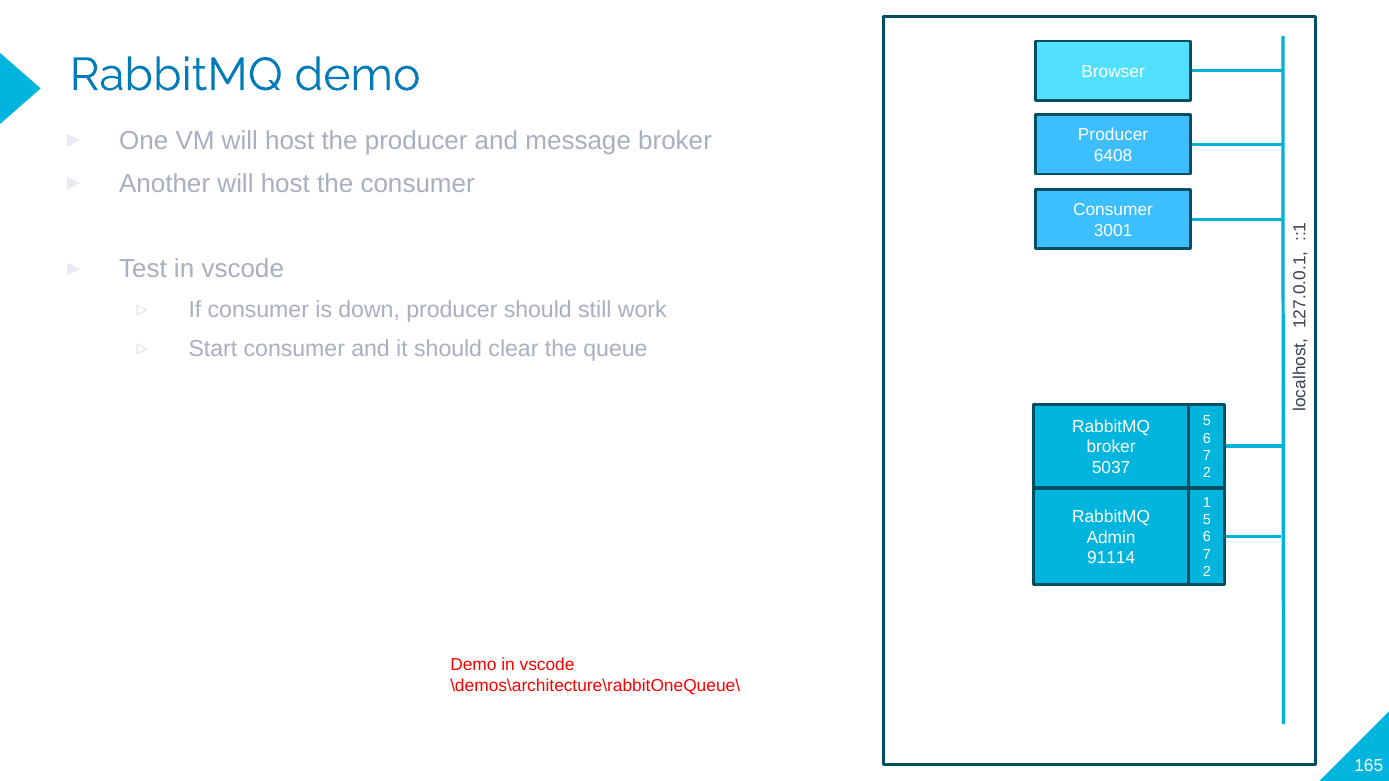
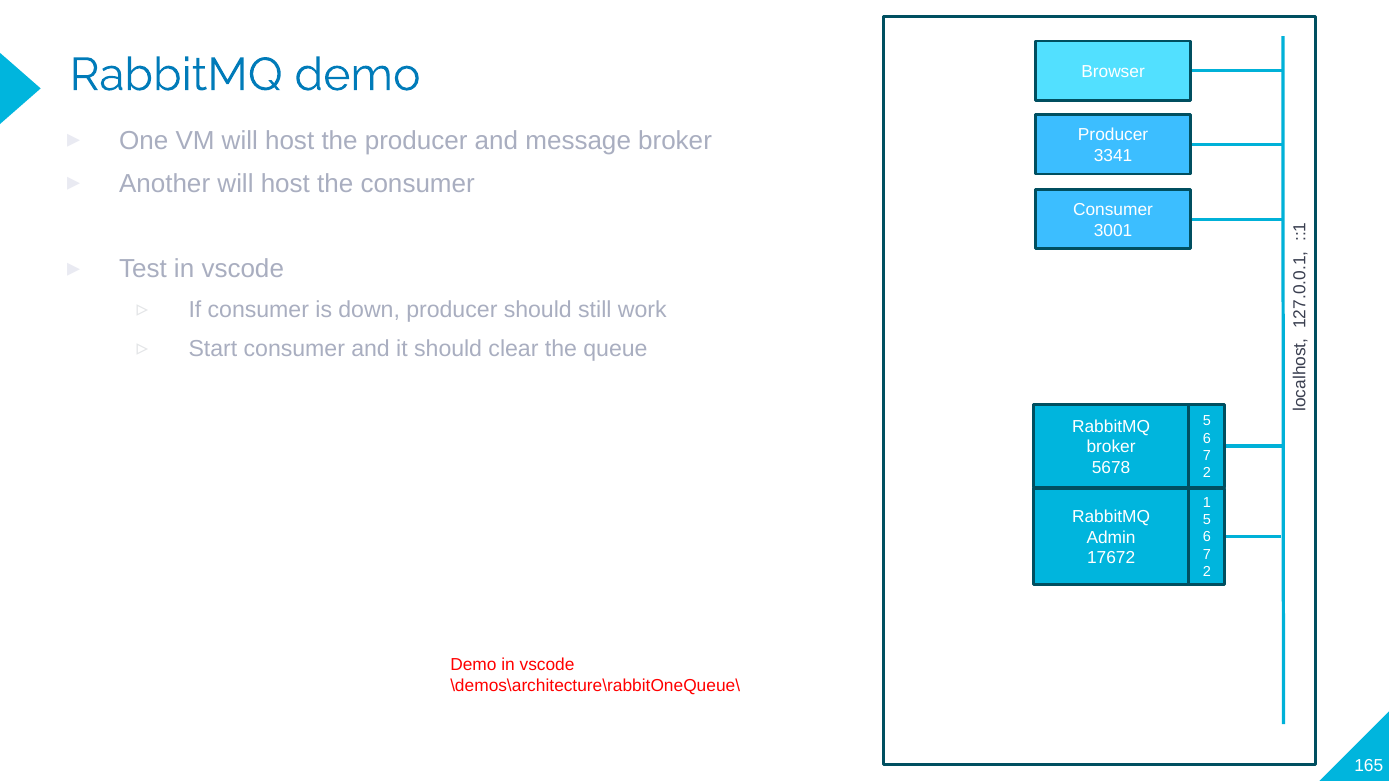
6408: 6408 -> 3341
5037: 5037 -> 5678
91114: 91114 -> 17672
